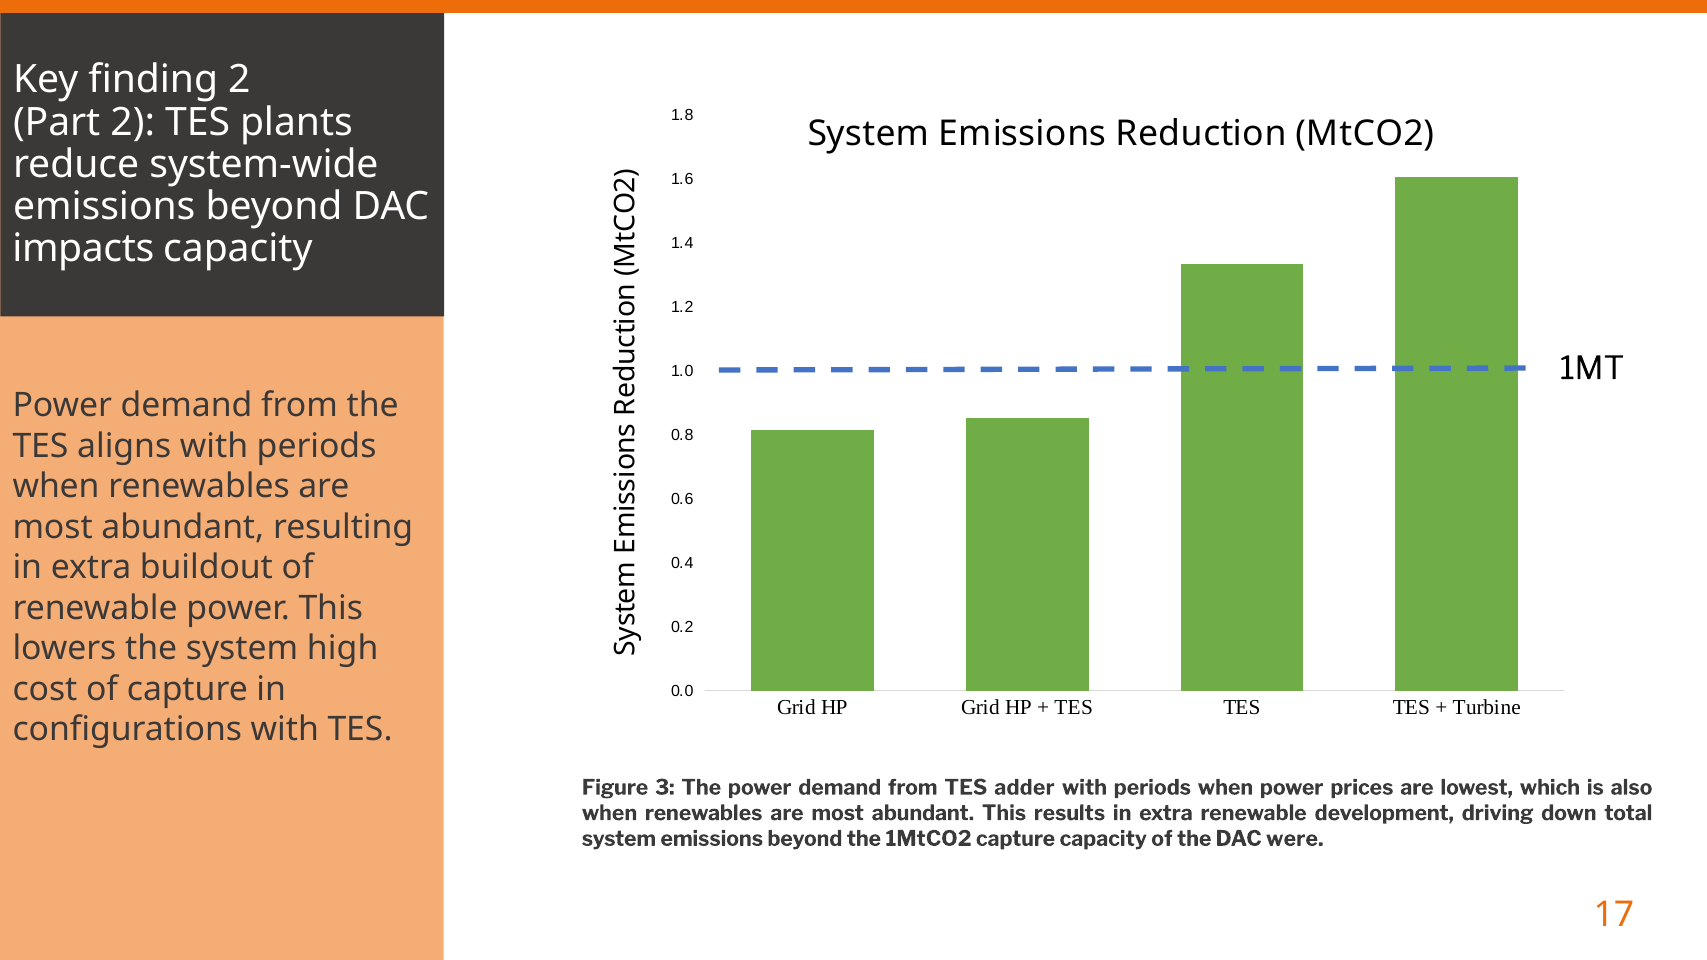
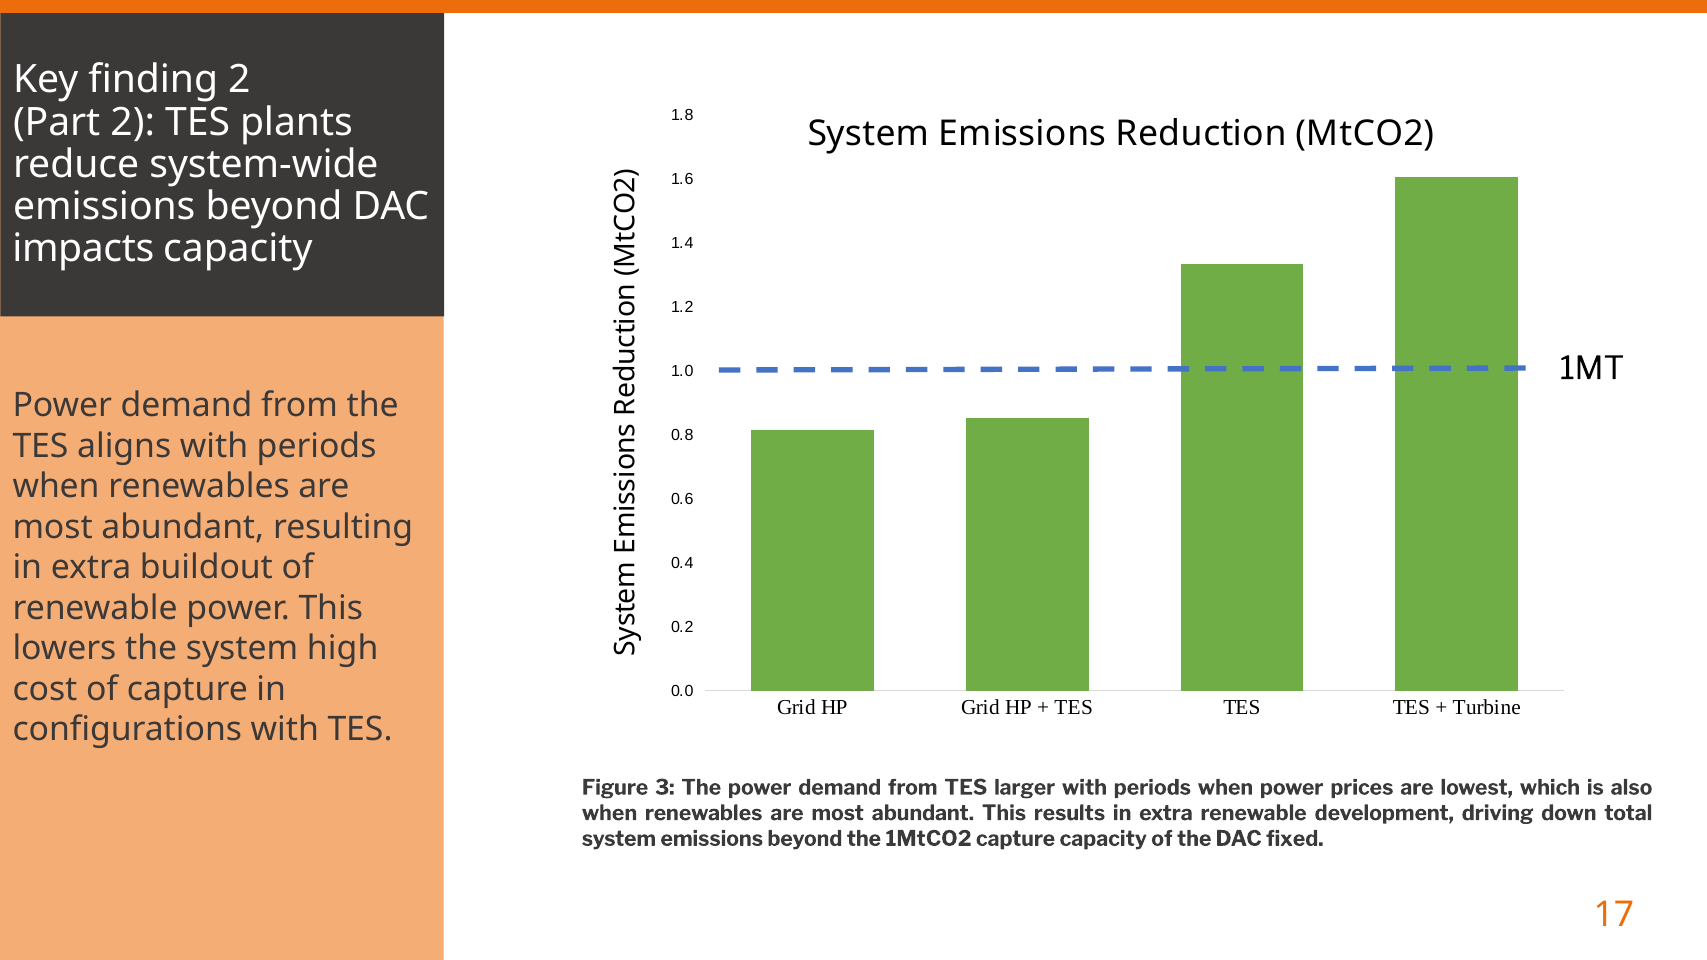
adder: adder -> larger
were: were -> fixed
